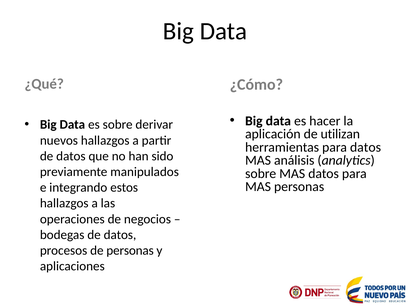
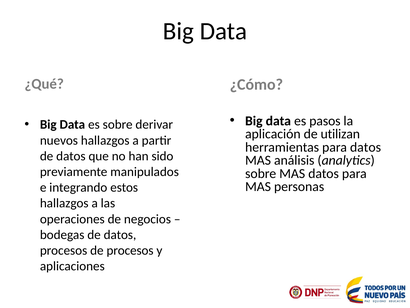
hacer: hacer -> pasos
de personas: personas -> procesos
